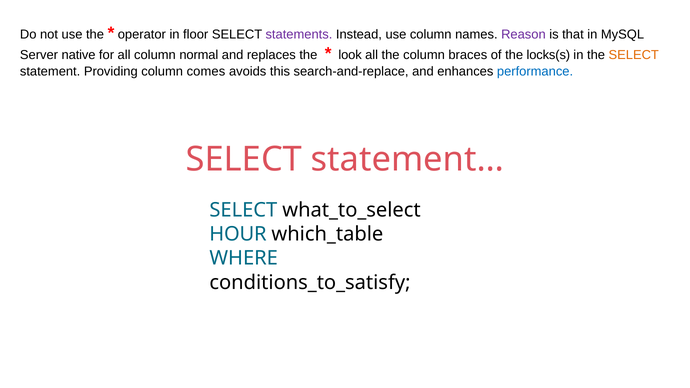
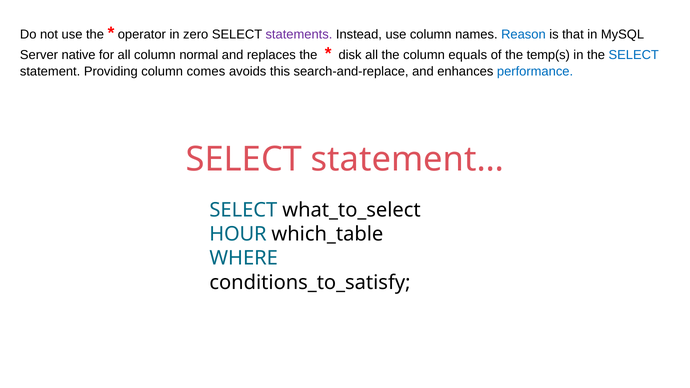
floor: floor -> zero
Reason colour: purple -> blue
look: look -> disk
braces: braces -> equals
locks(s: locks(s -> temp(s
SELECT at (634, 55) colour: orange -> blue
